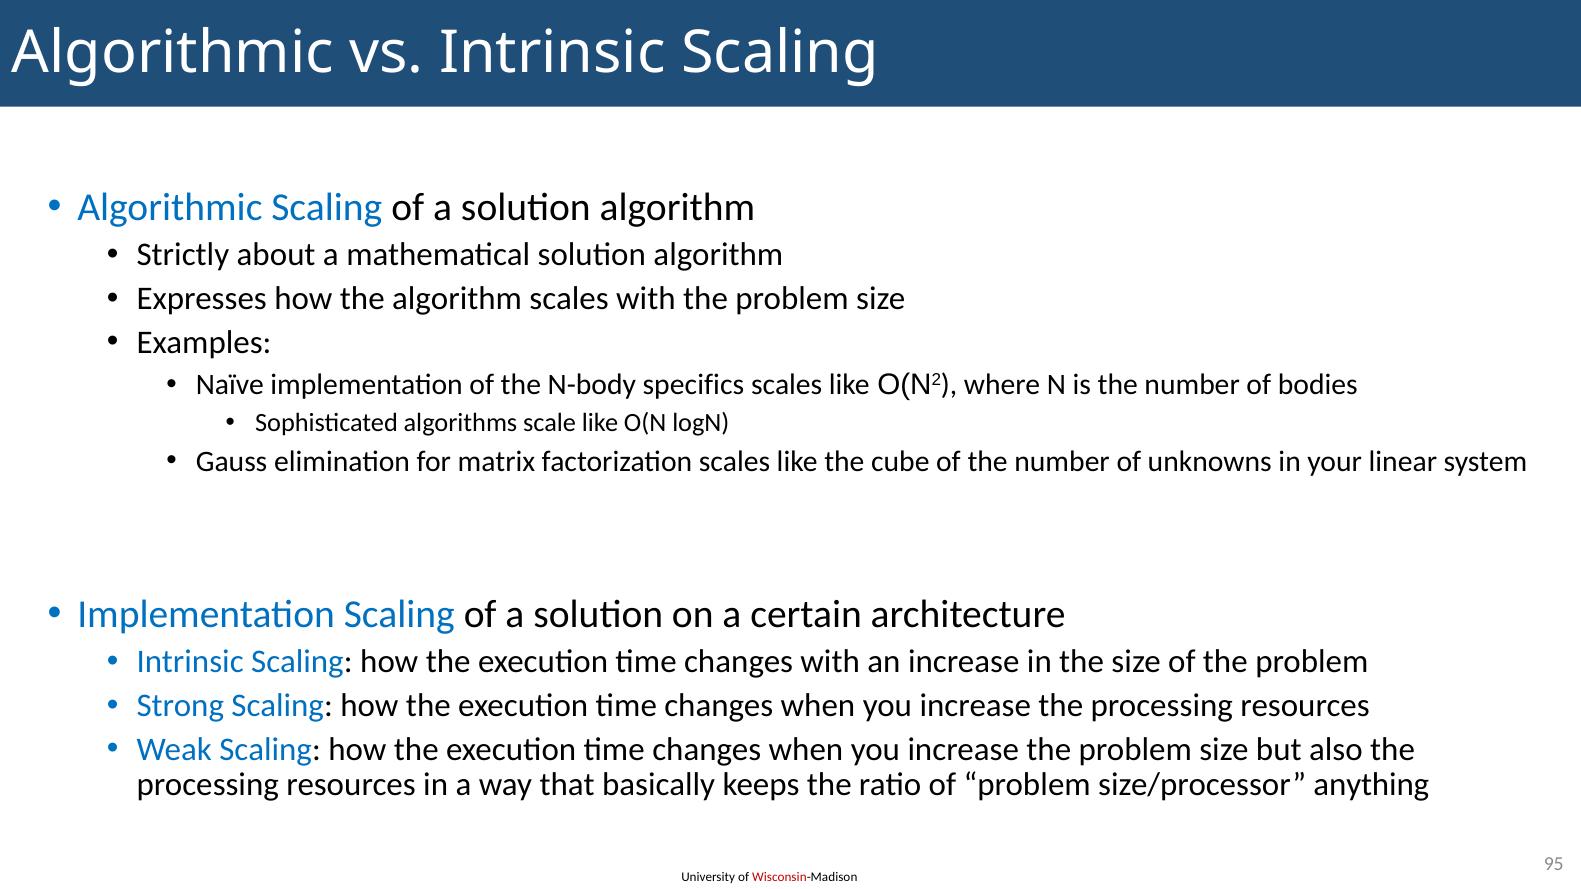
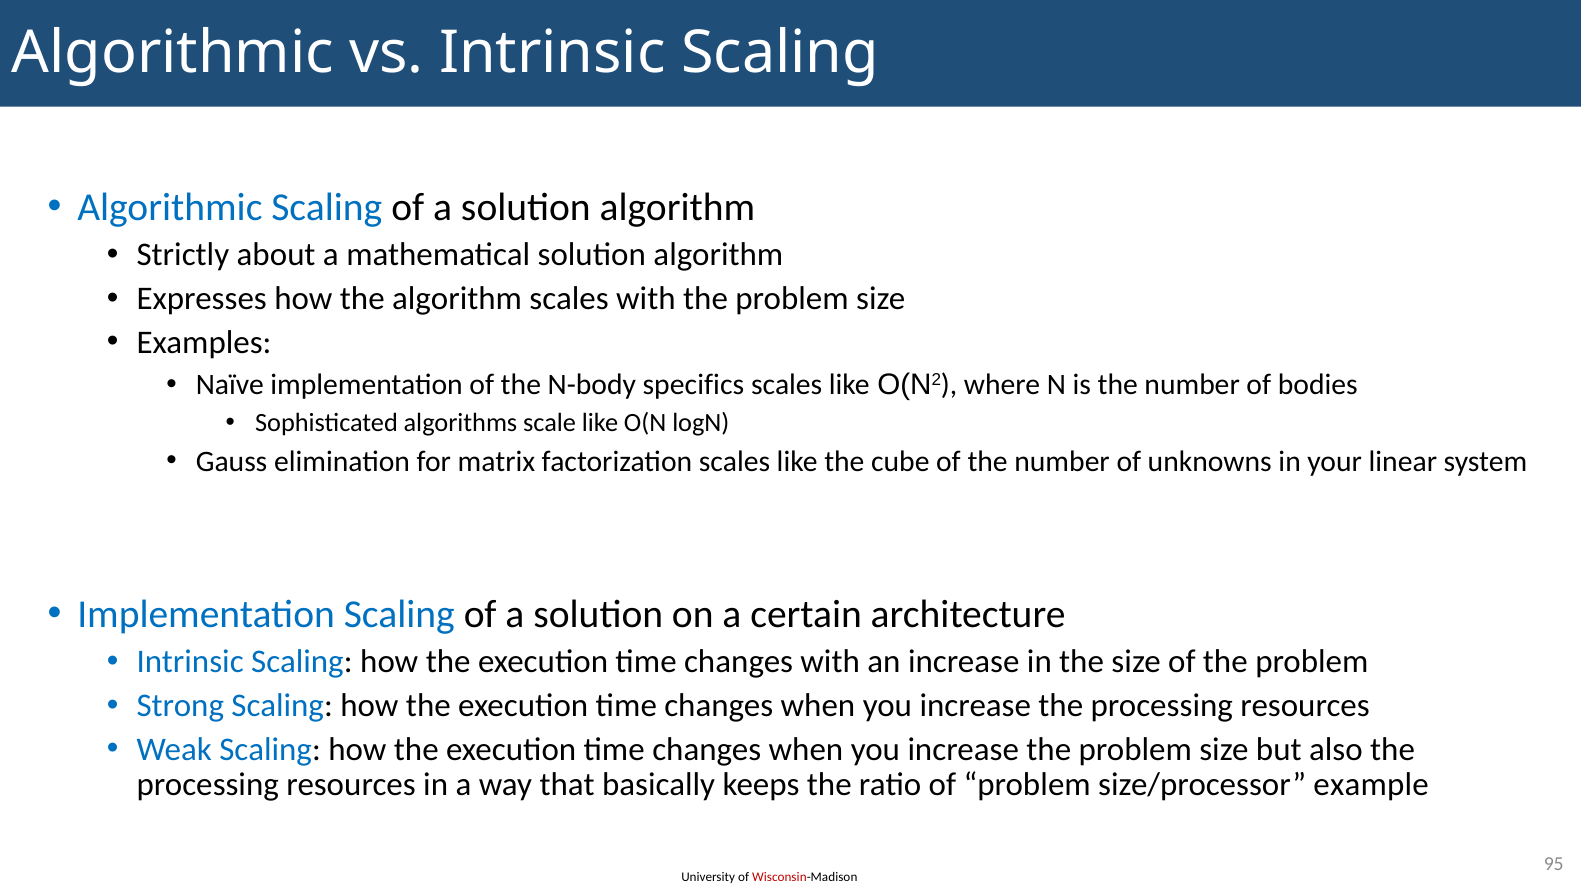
anything: anything -> example
